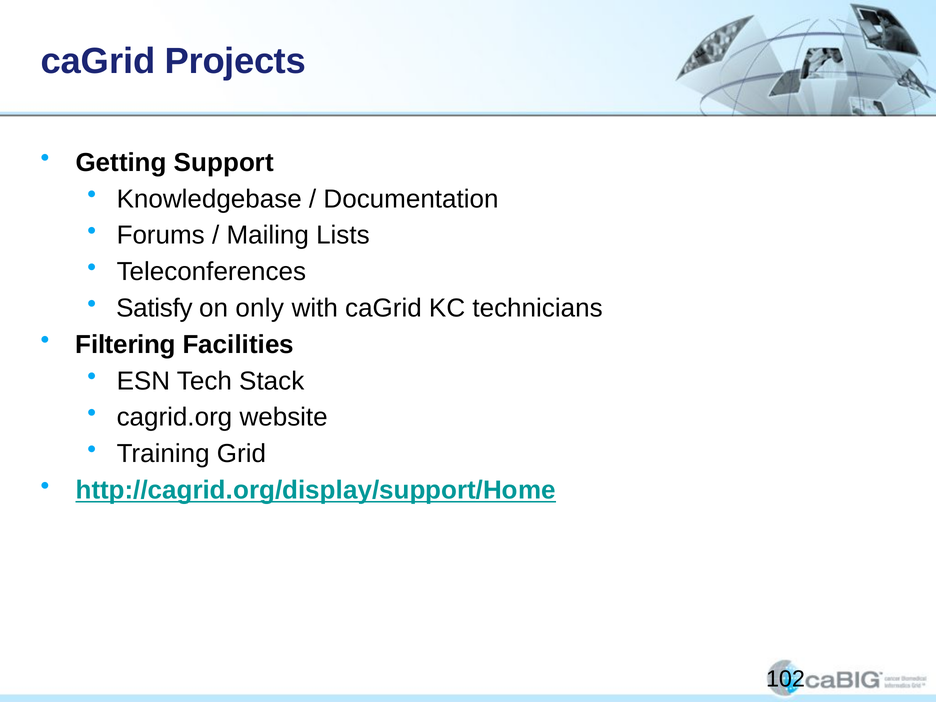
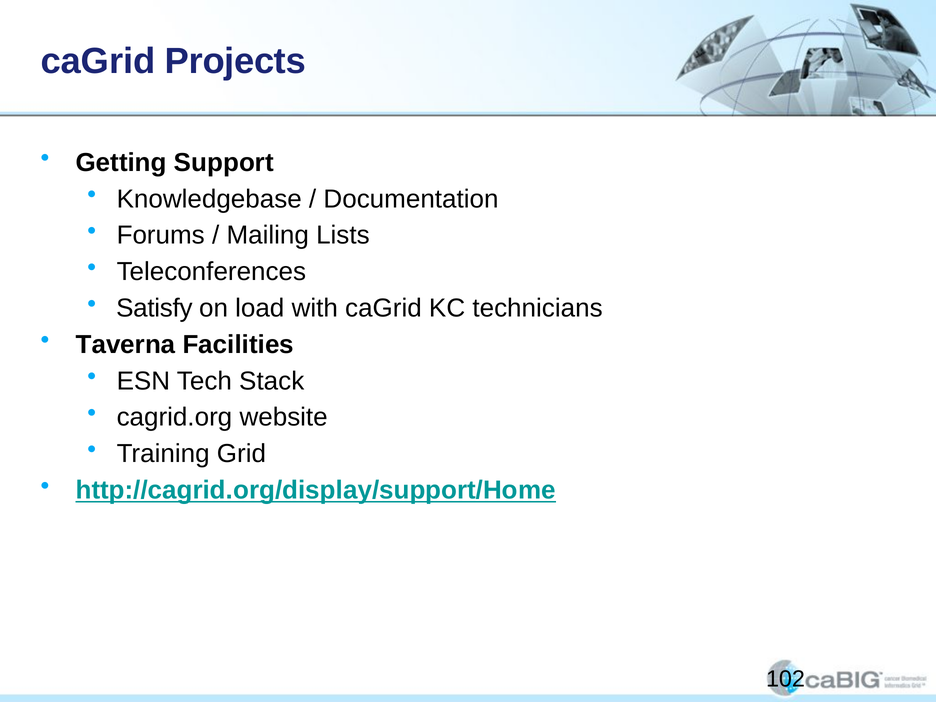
only: only -> load
Filtering: Filtering -> Taverna
